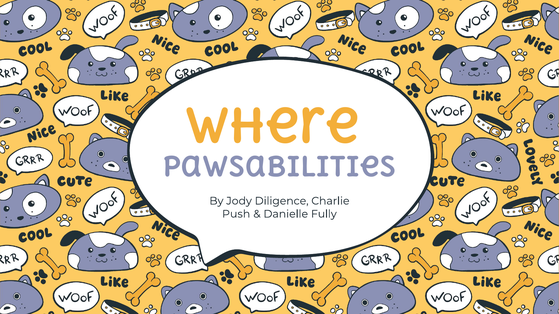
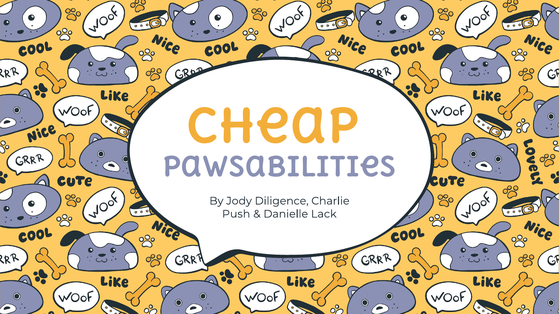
Where: Where -> Cheap
Fully: Fully -> Lack
